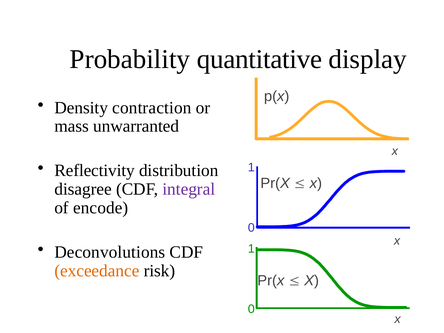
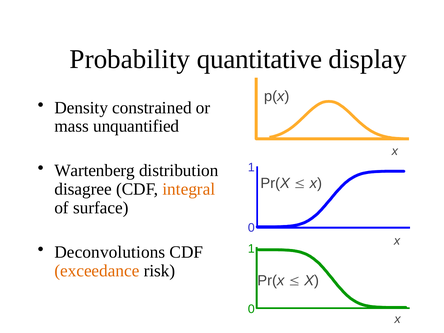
contraction: contraction -> constrained
unwarranted: unwarranted -> unquantified
Reflectivity: Reflectivity -> Wartenberg
integral colour: purple -> orange
encode: encode -> surface
